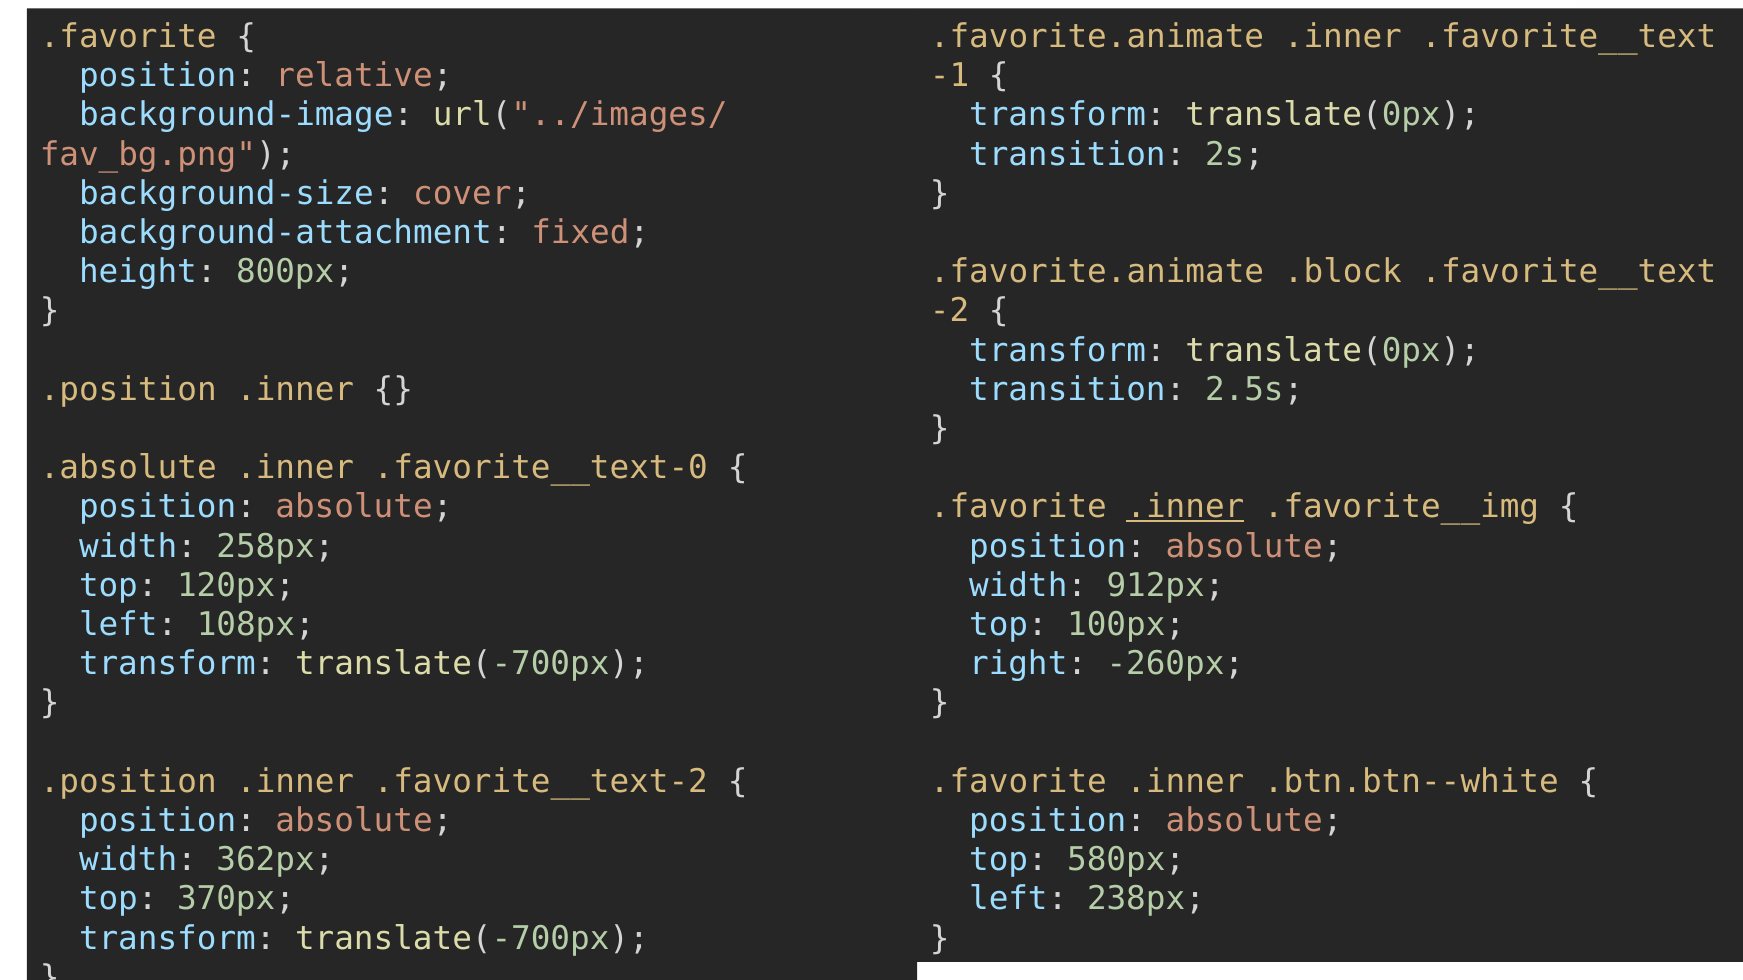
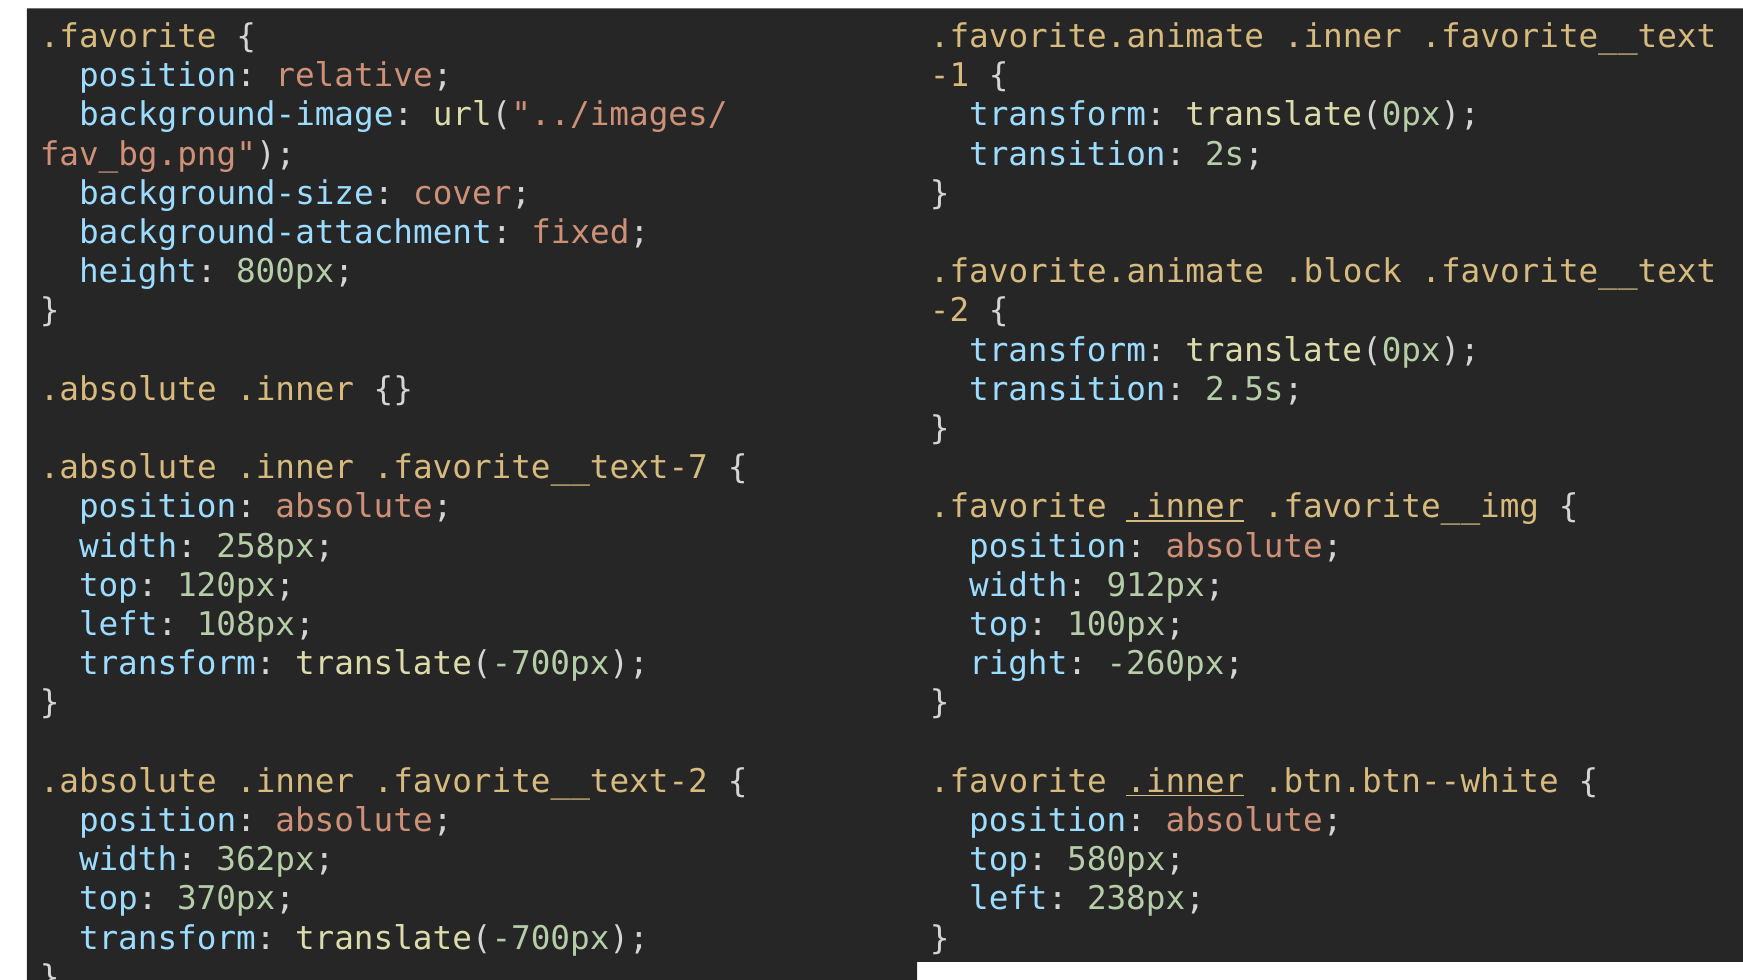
.position at (128, 390): .position -> .absolute
.favorite__text-0: .favorite__text-0 -> .favorite__text-7
.position at (128, 782): .position -> .absolute
.inner at (1185, 782) underline: none -> present
